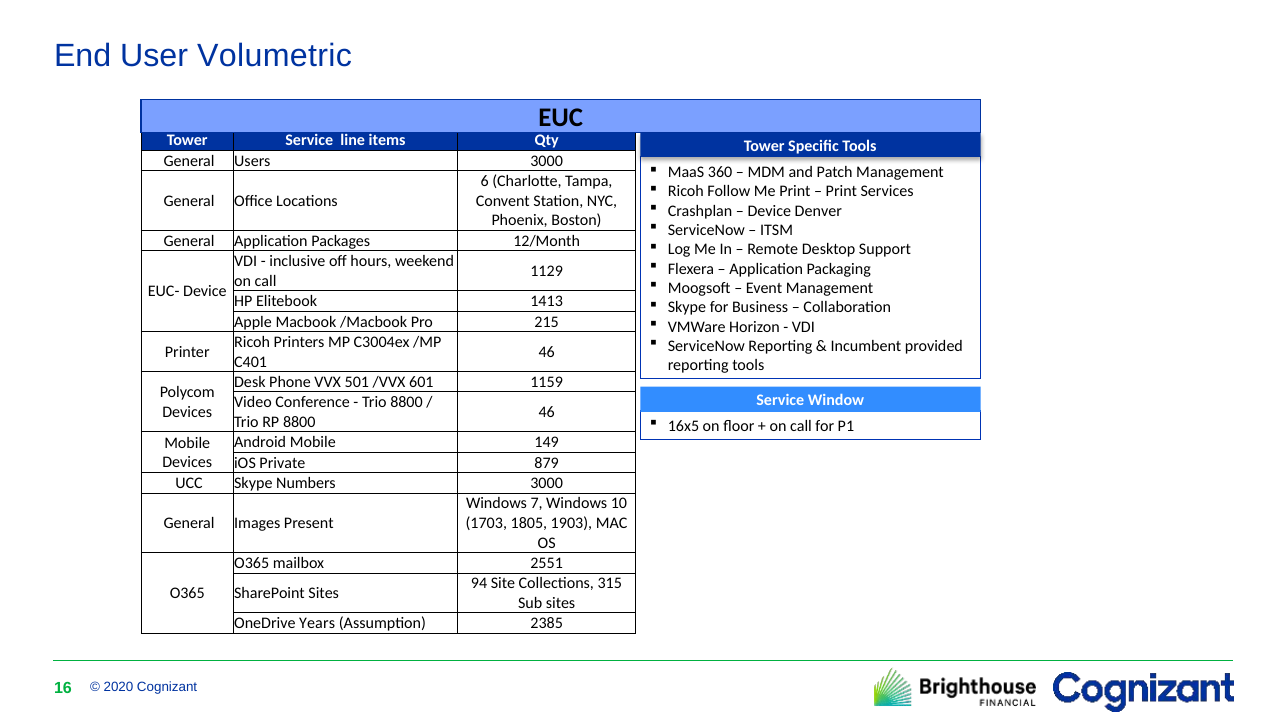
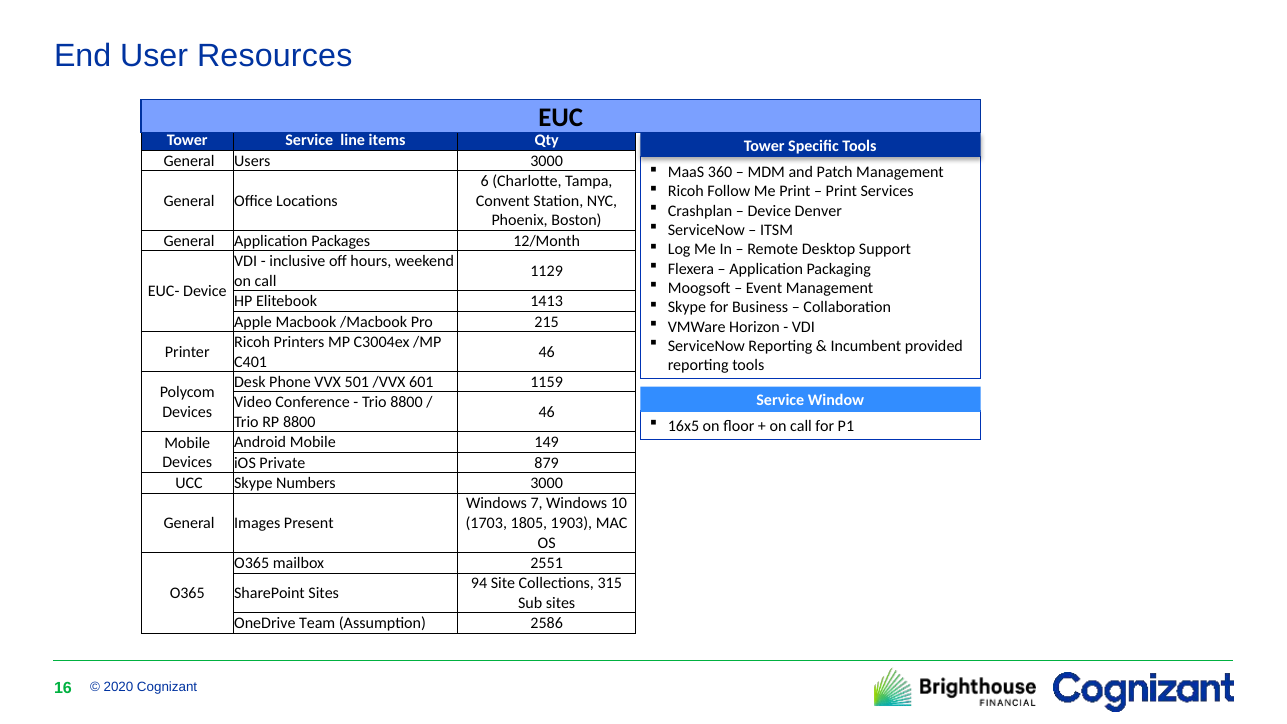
Volumetric: Volumetric -> Resources
Years: Years -> Team
2385: 2385 -> 2586
